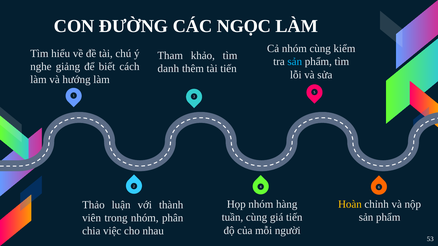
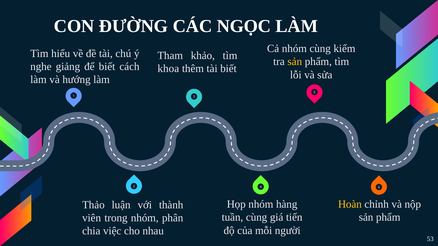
sản at (295, 62) colour: light blue -> yellow
danh: danh -> khoa
tài tiến: tiến -> biết
